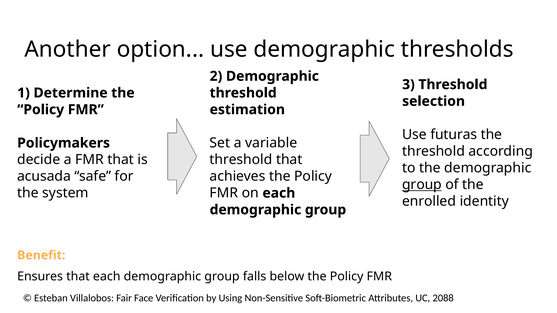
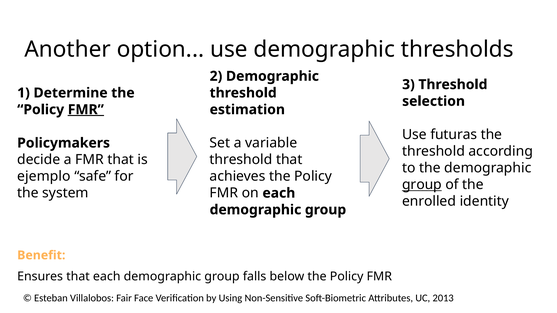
FMR at (86, 110) underline: none -> present
acusada: acusada -> ejemplo
2088: 2088 -> 2013
